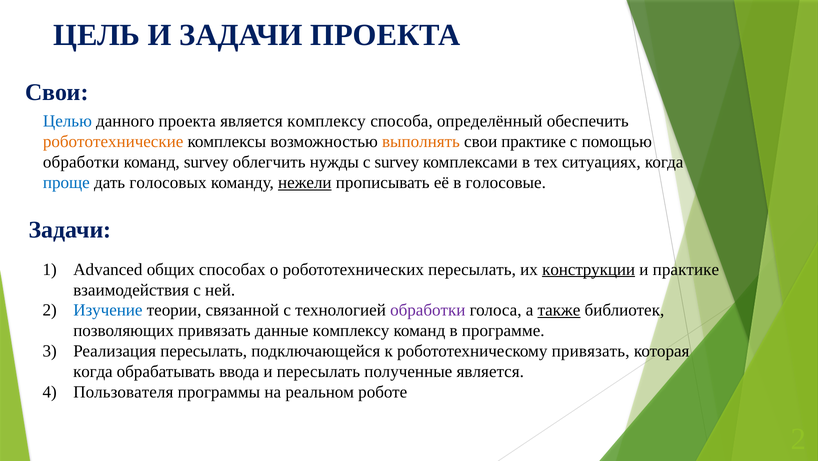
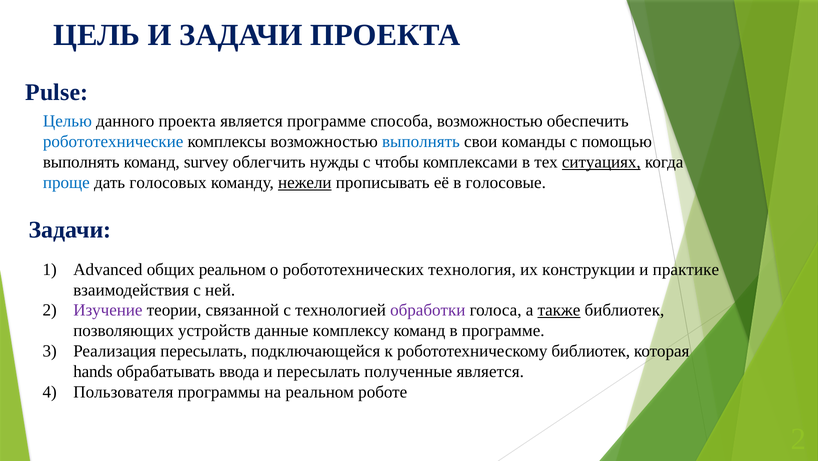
Свои at (57, 92): Свои -> Pulse
является комплексу: комплексу -> программе
способа определённый: определённый -> возможностью
робототехнические colour: orange -> blue
выполнять at (421, 141) colour: orange -> blue
свои практике: практике -> команды
обработки at (81, 162): обработки -> выполнять
с survey: survey -> чтобы
ситуациях underline: none -> present
общих способах: способах -> реальном
робототехнических пересылать: пересылать -> технология
конструкции underline: present -> none
Изучение colour: blue -> purple
позволяющих привязать: привязать -> устройств
робототехническому привязать: привязать -> библиотек
когда at (93, 371): когда -> hands
